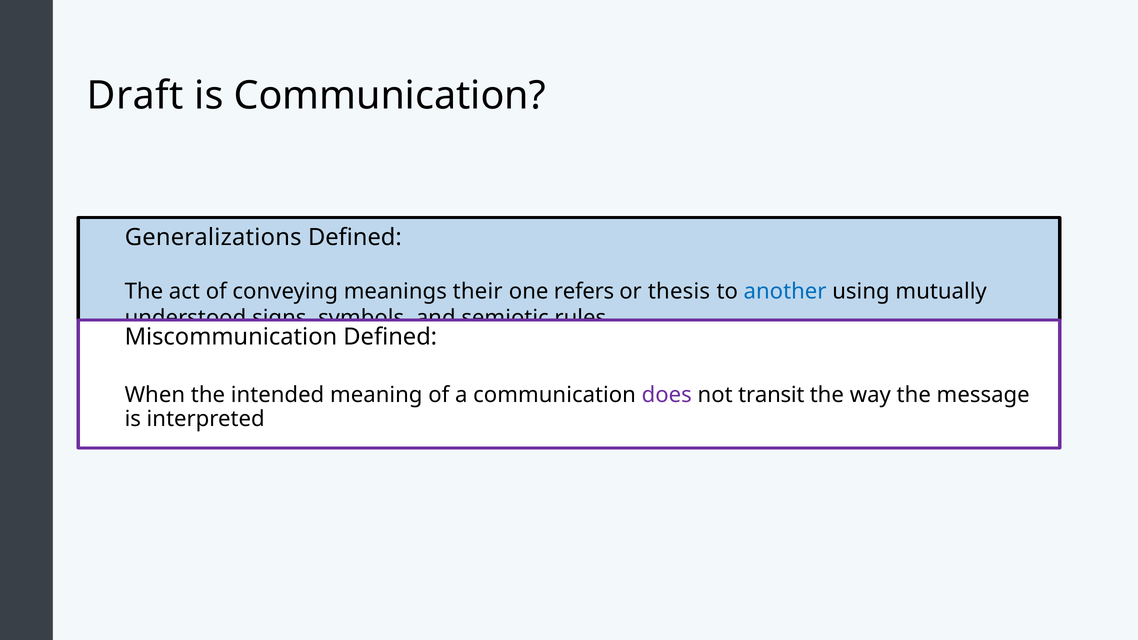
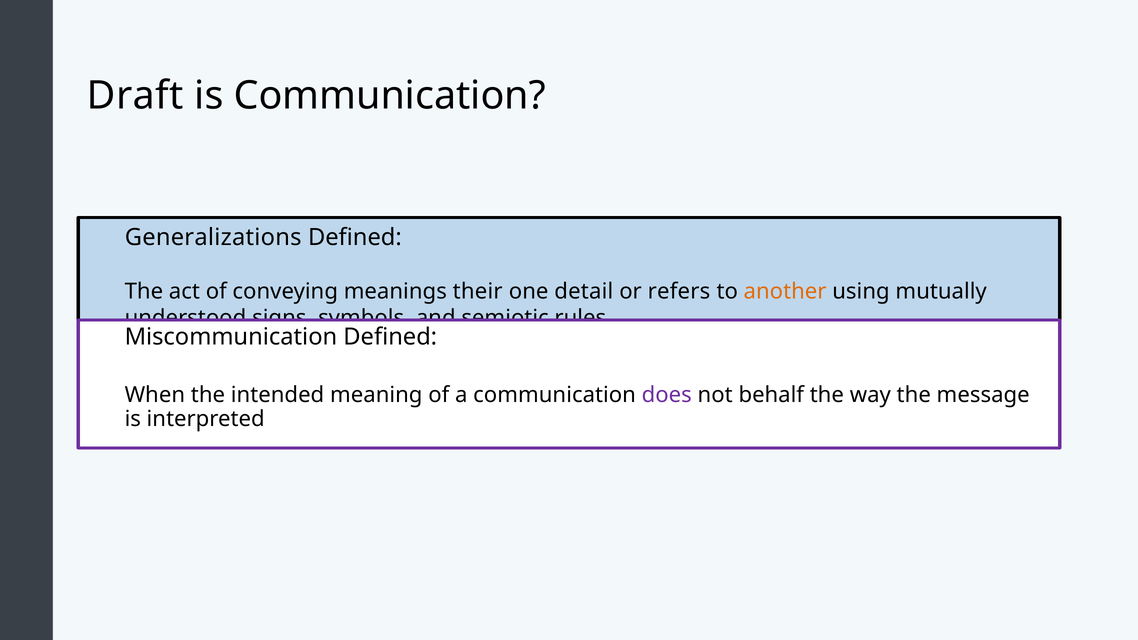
refers: refers -> detail
thesis: thesis -> refers
another colour: blue -> orange
transit: transit -> behalf
